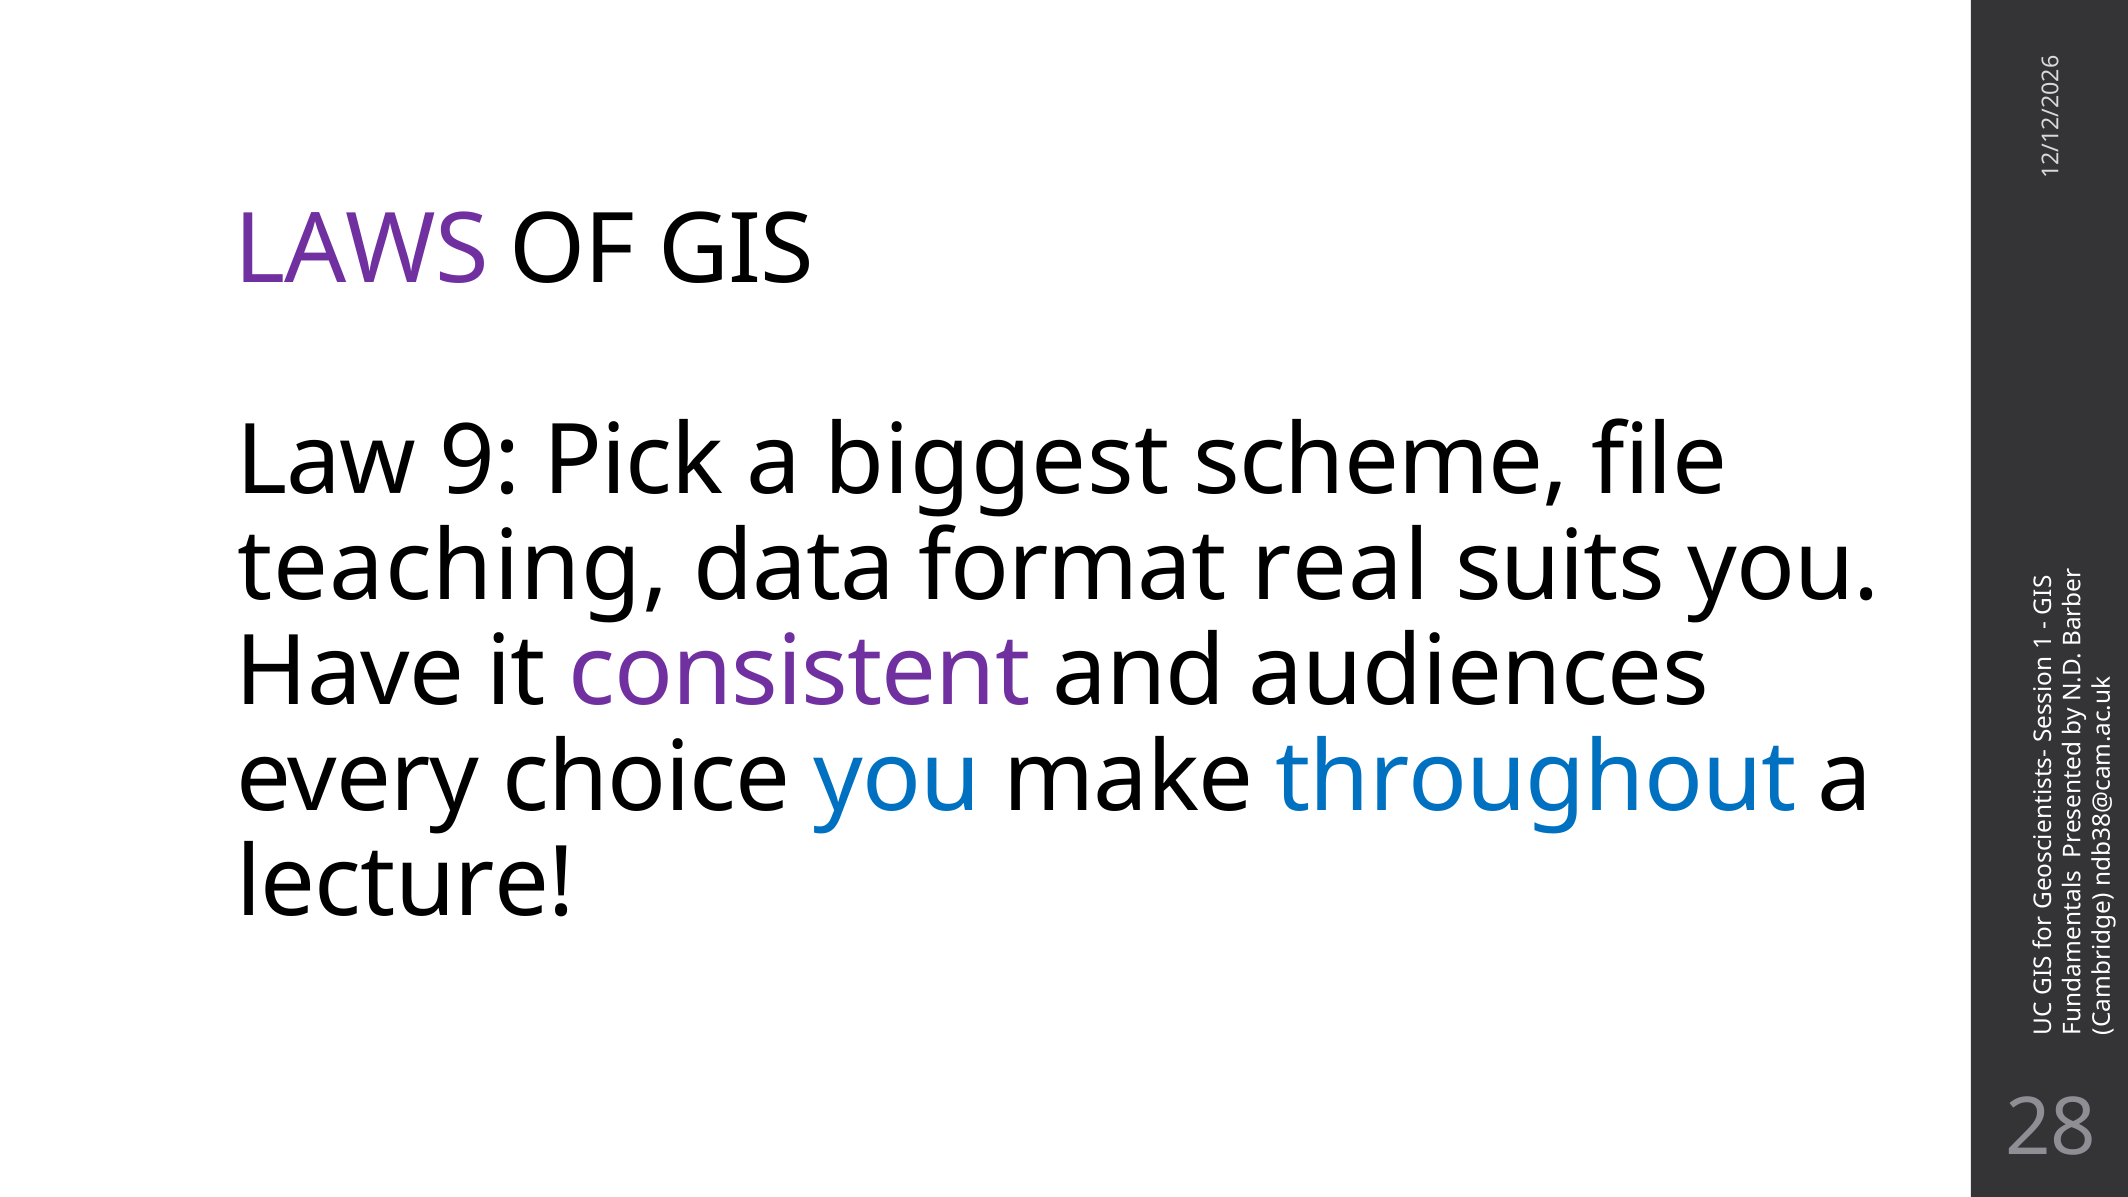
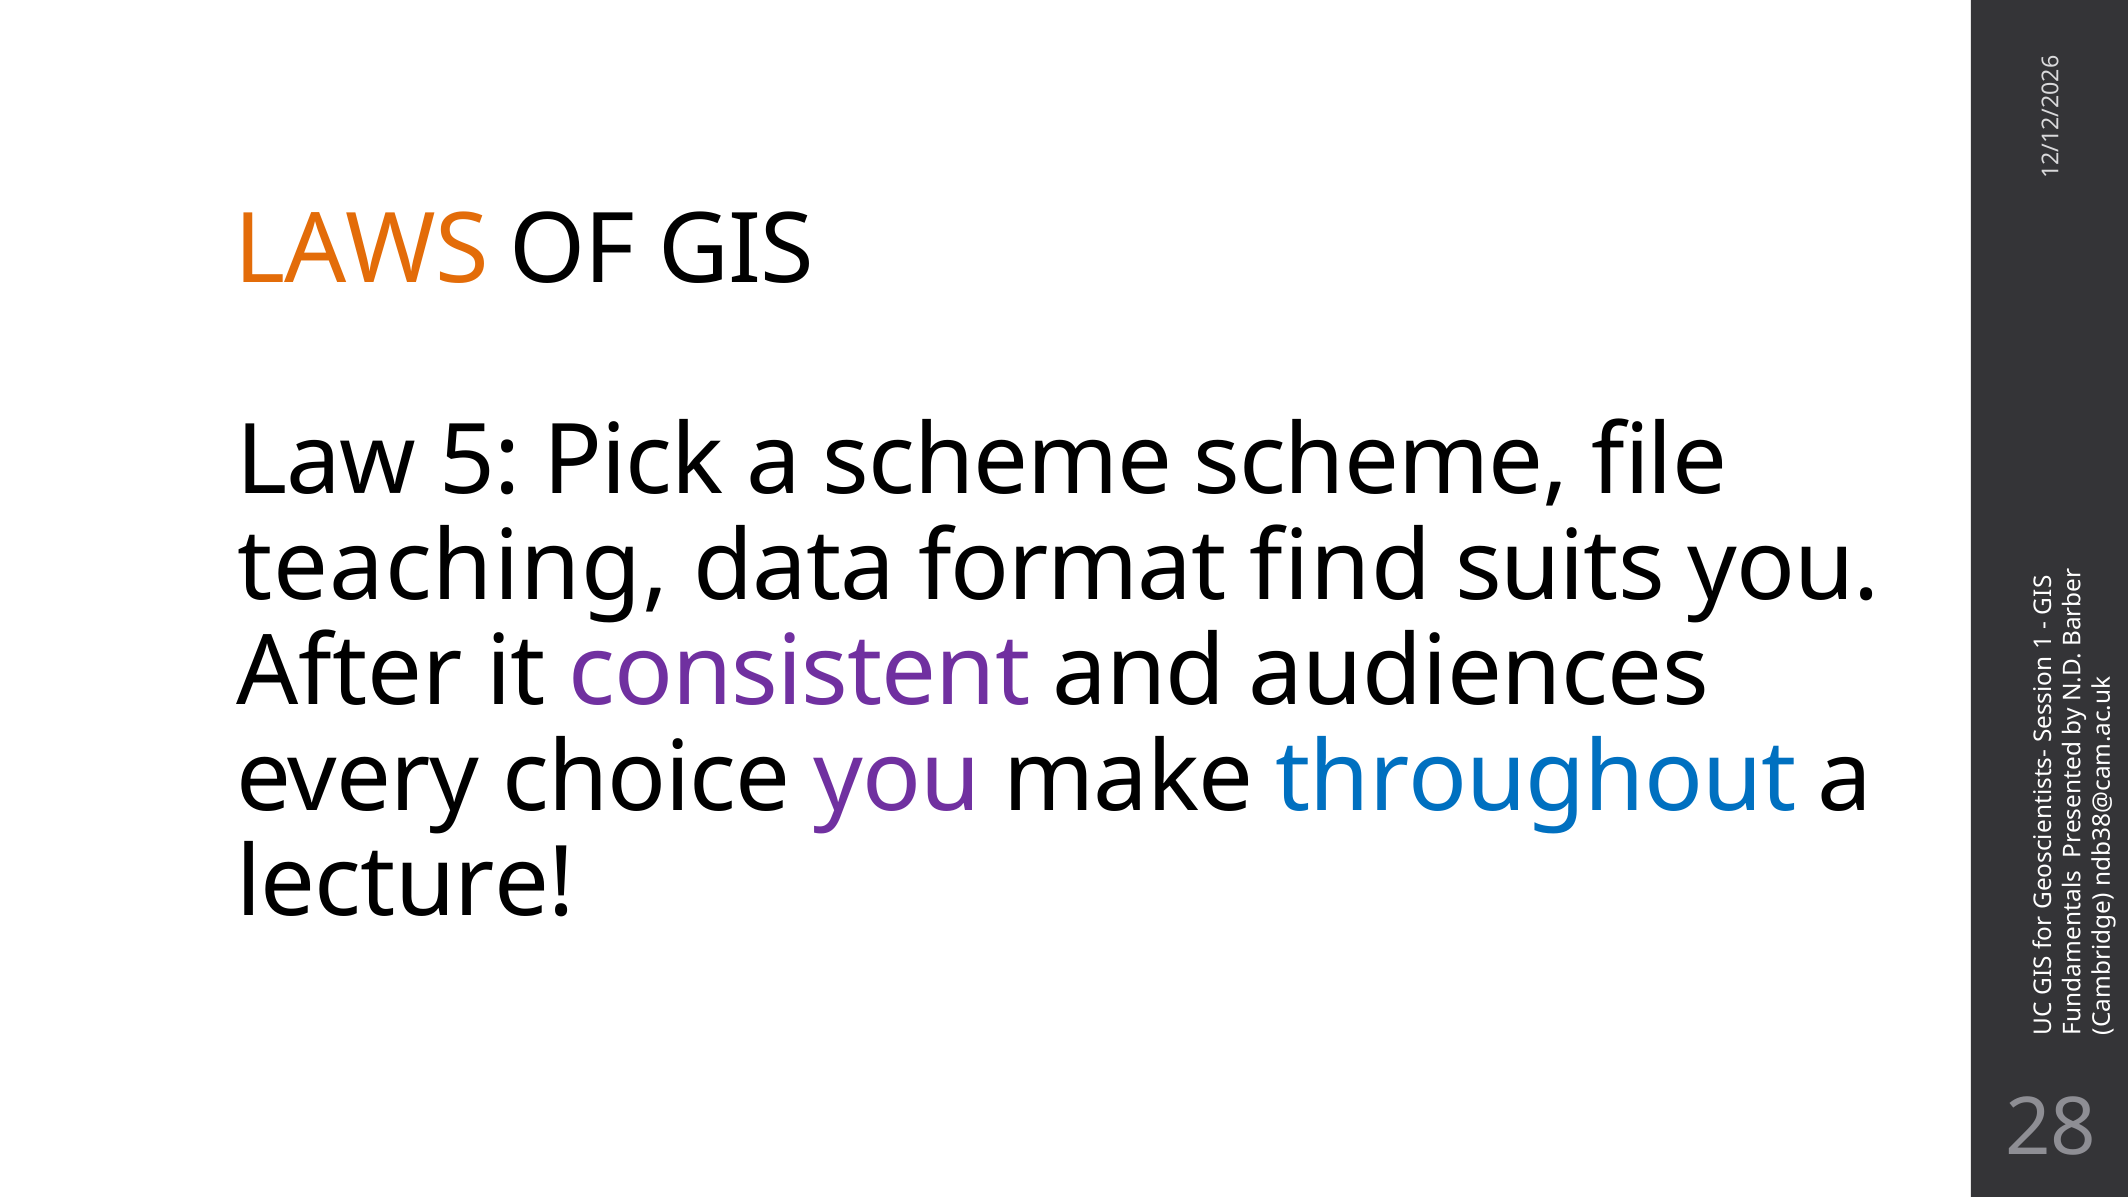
LAWS colour: purple -> orange
9: 9 -> 5
a biggest: biggest -> scheme
real: real -> find
Have: Have -> After
you at (897, 778) colour: blue -> purple
